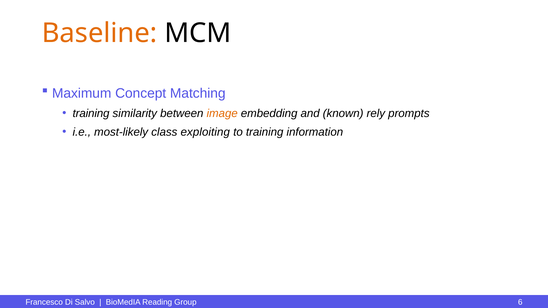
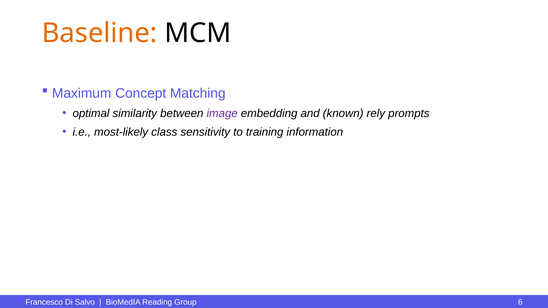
training at (91, 113): training -> optimal
image colour: orange -> purple
exploiting: exploiting -> sensitivity
